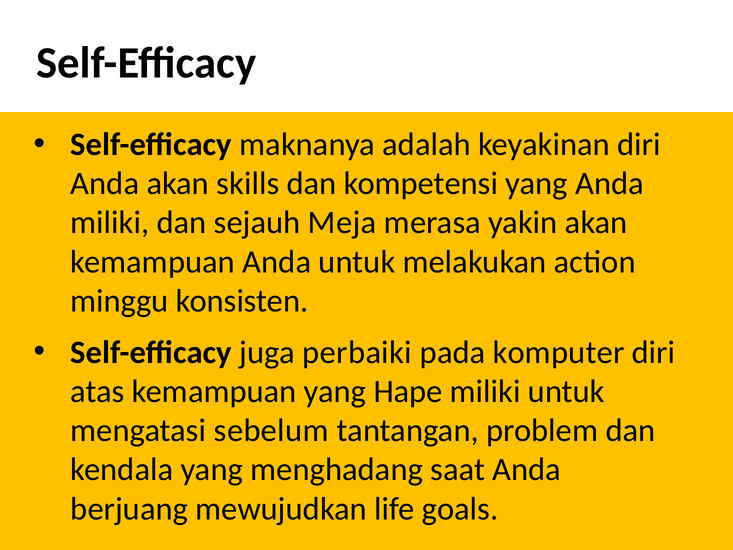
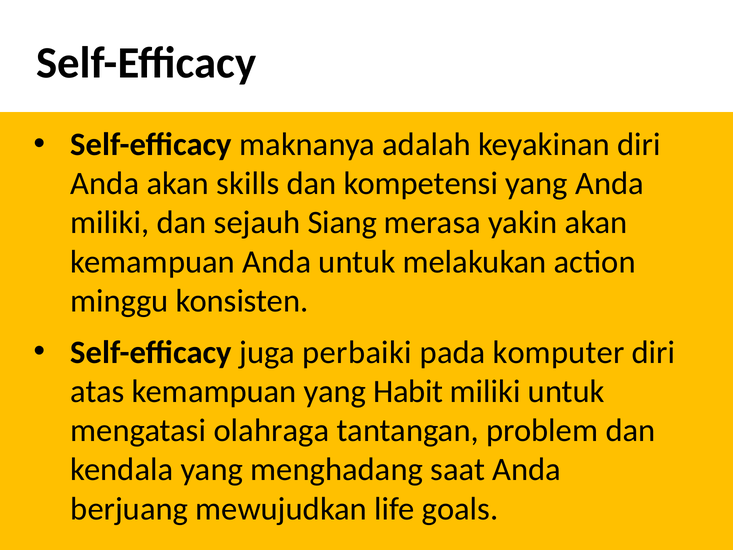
Meja: Meja -> Siang
Hape: Hape -> Habit
sebelum: sebelum -> olahraga
